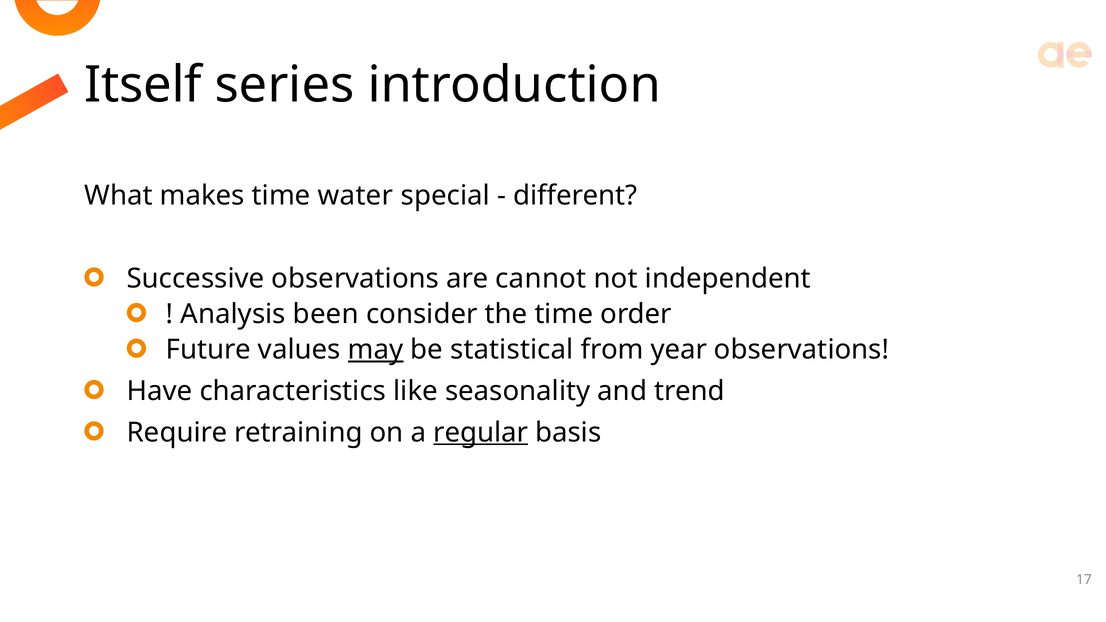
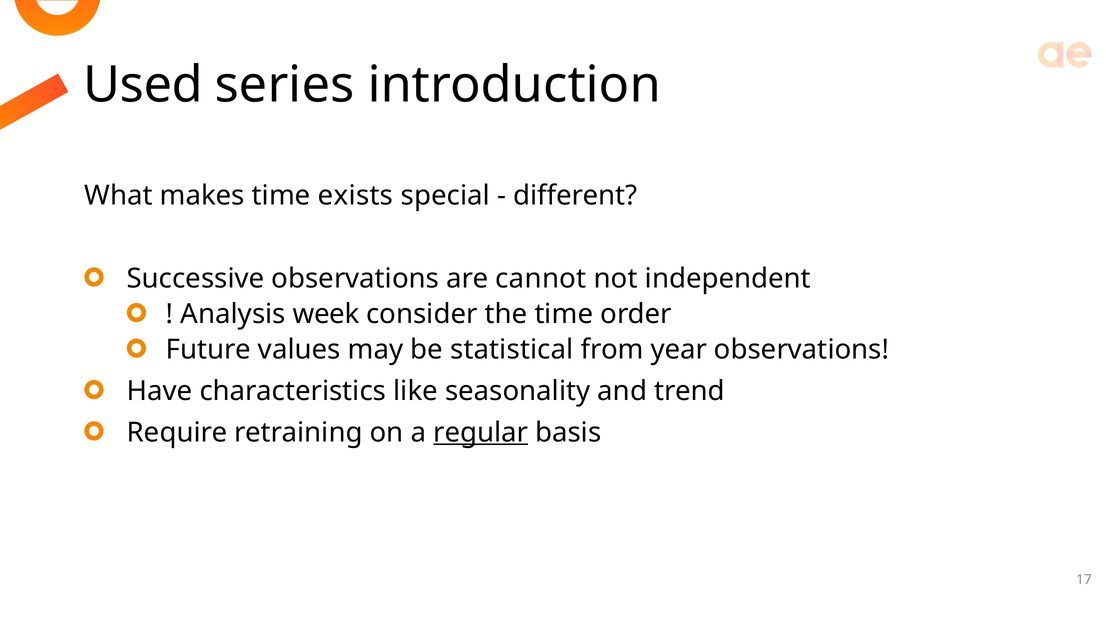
Itself: Itself -> Used
water: water -> exists
been: been -> week
may underline: present -> none
